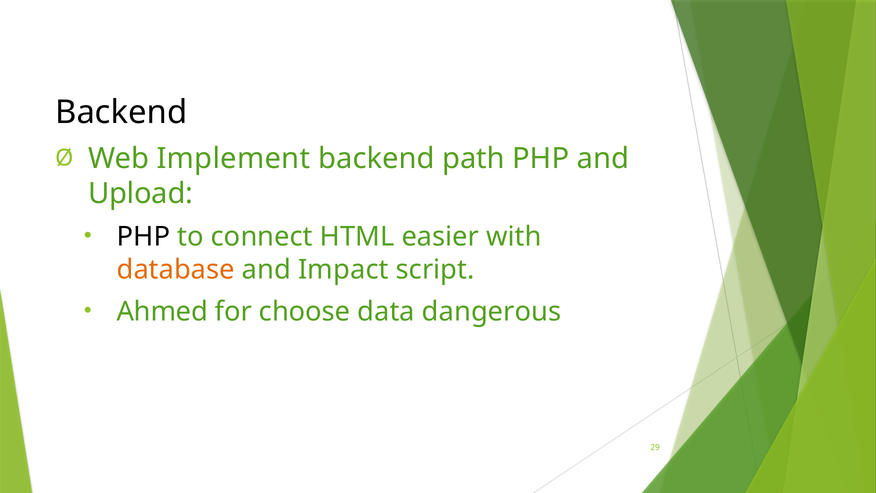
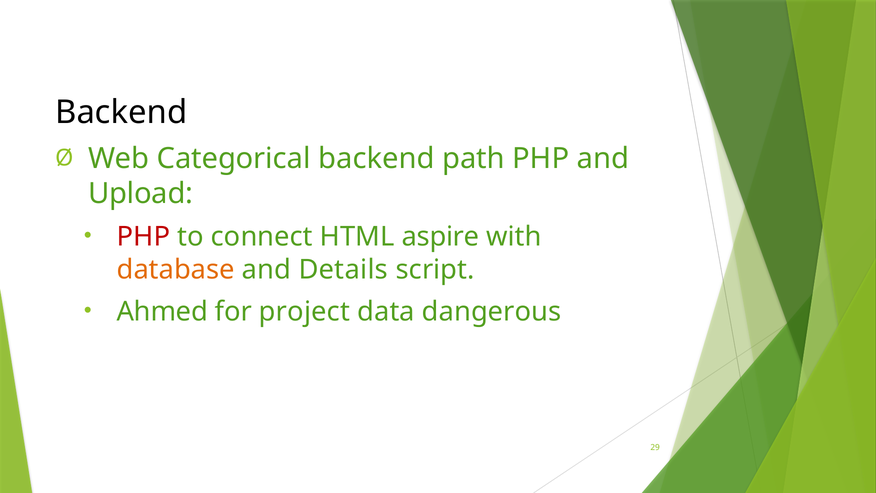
Implement: Implement -> Categorical
PHP at (143, 237) colour: black -> red
easier: easier -> aspire
Impact: Impact -> Details
choose: choose -> project
